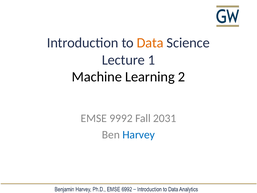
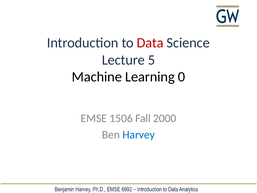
Data colour: orange -> red
1: 1 -> 5
2: 2 -> 0
9992: 9992 -> 1506
2031: 2031 -> 2000
